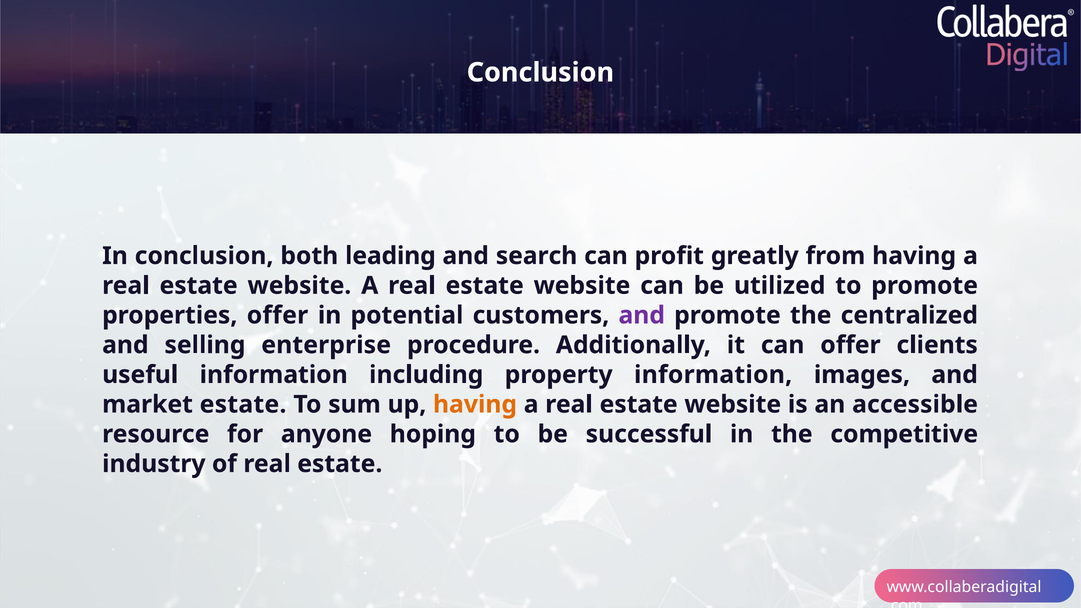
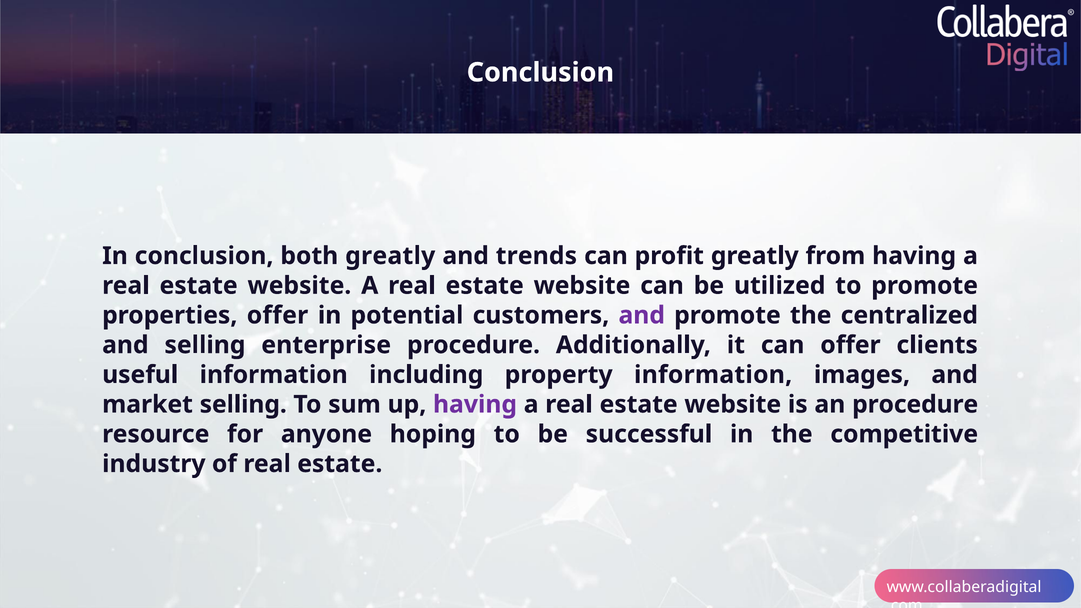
both leading: leading -> greatly
search: search -> trends
market estate: estate -> selling
having at (475, 404) colour: orange -> purple
an accessible: accessible -> procedure
